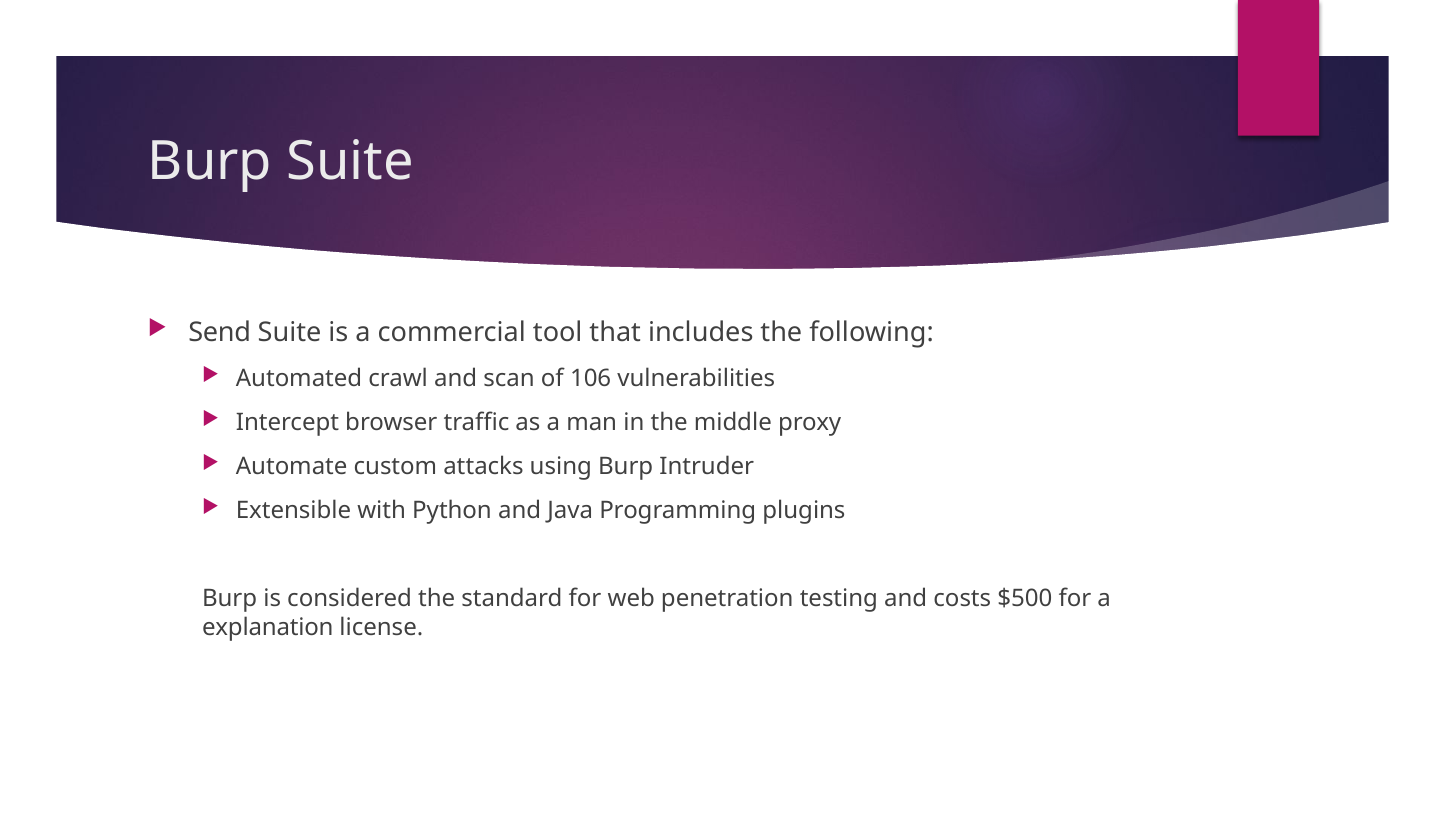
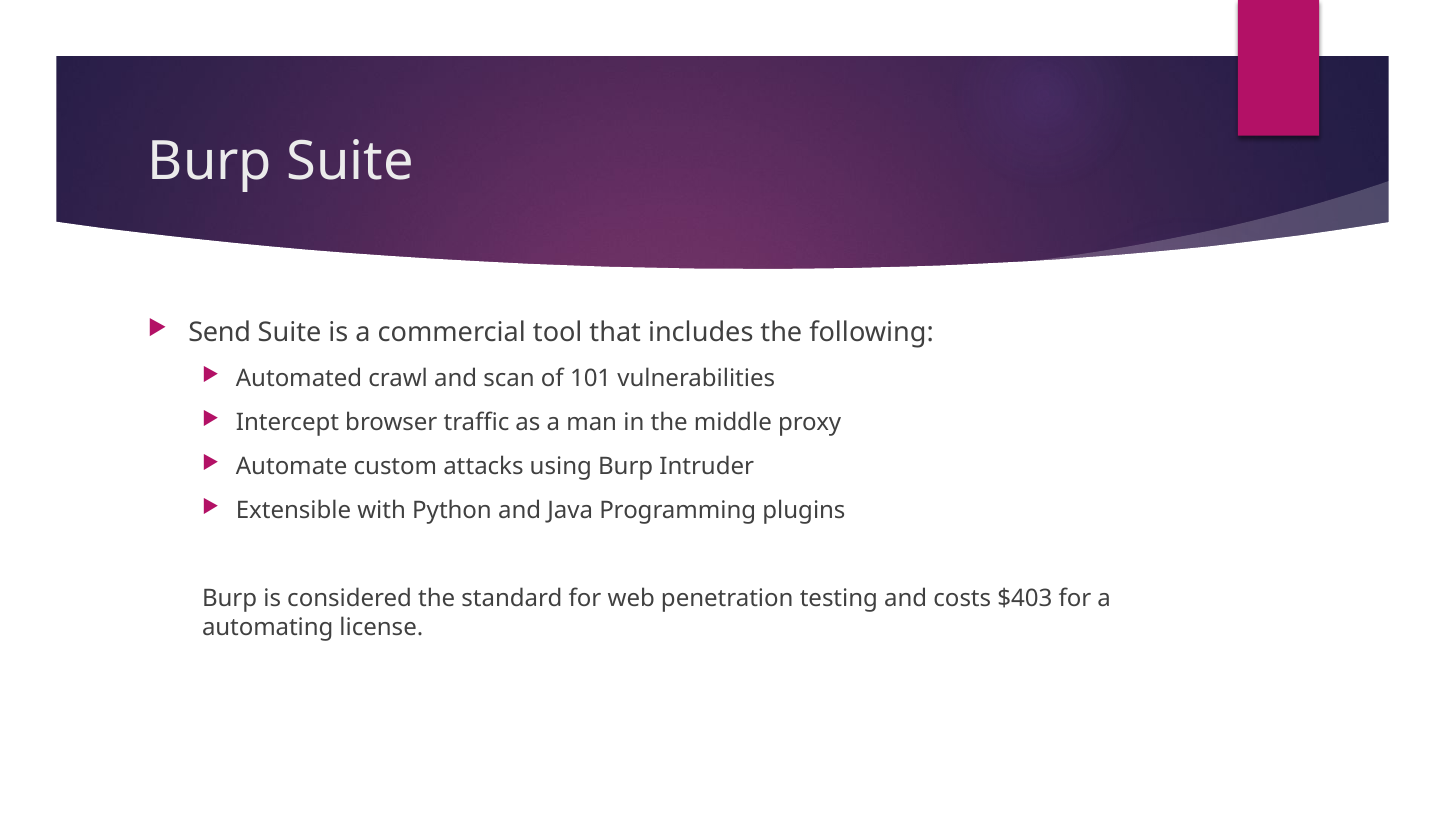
106: 106 -> 101
$500: $500 -> $403
explanation: explanation -> automating
